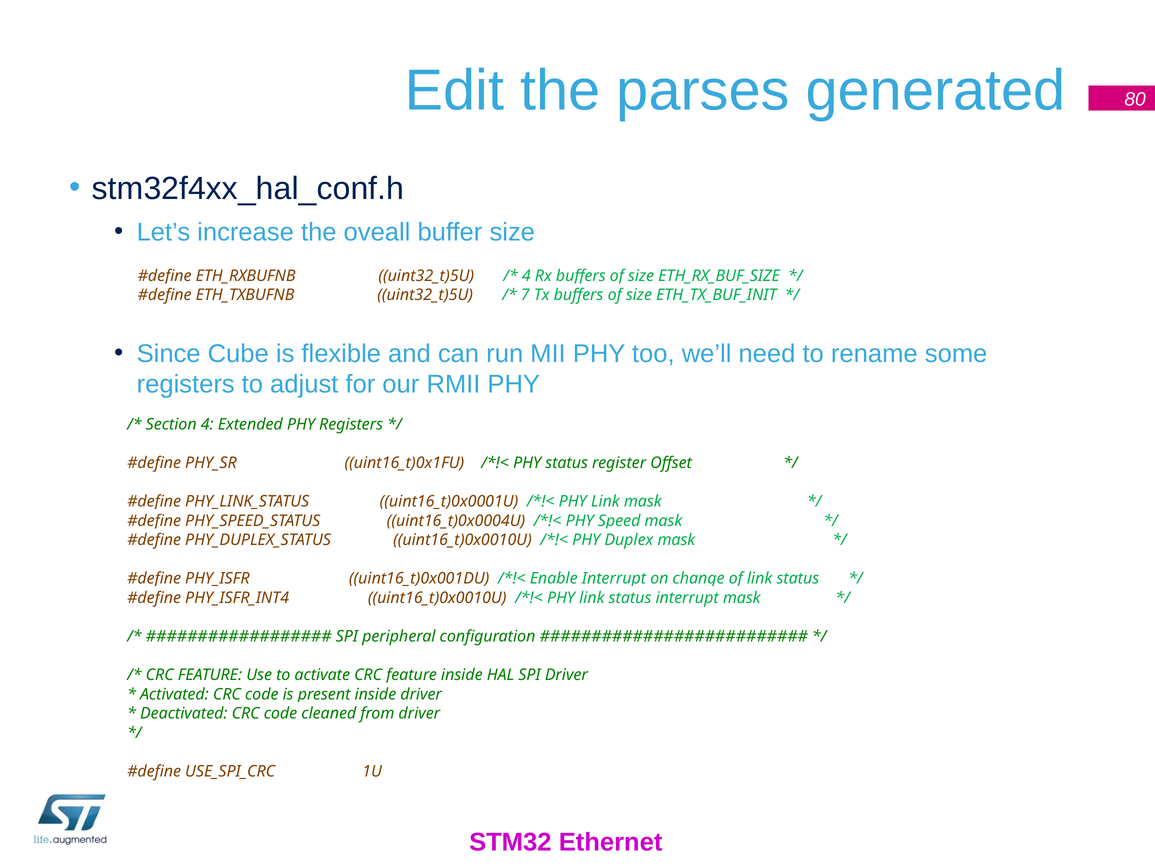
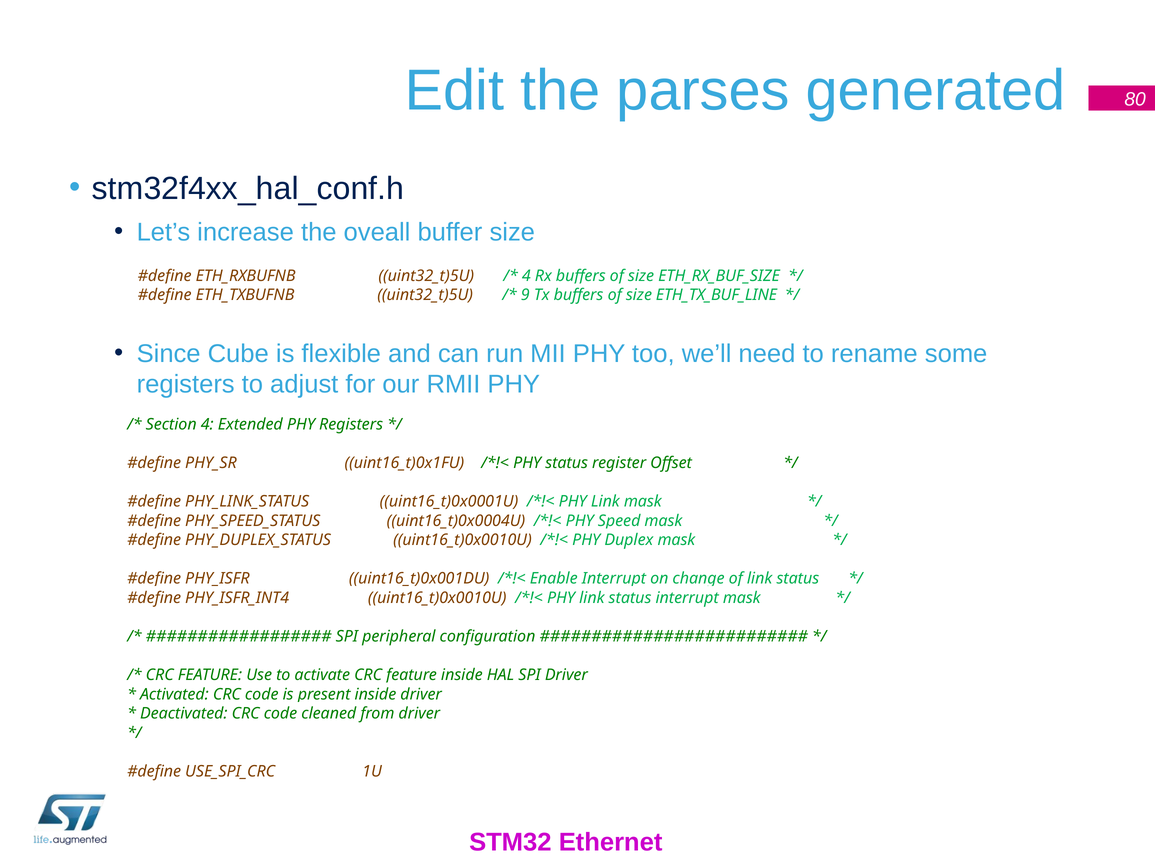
7: 7 -> 9
ETH_TX_BUF_INIT: ETH_TX_BUF_INIT -> ETH_TX_BUF_LINE
